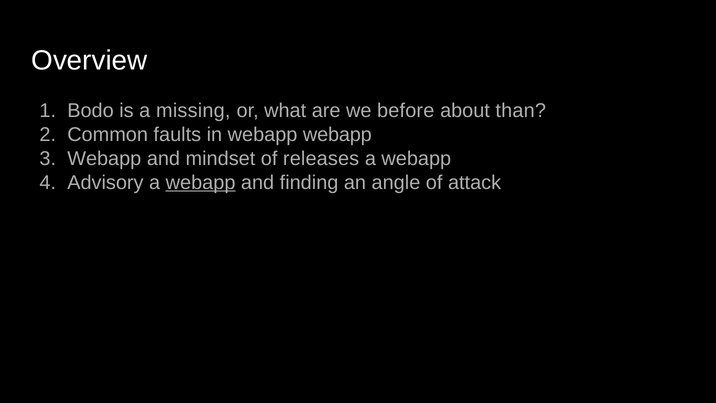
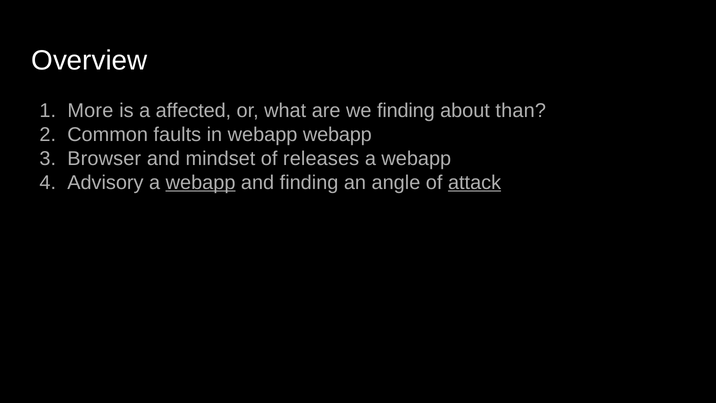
Bodo: Bodo -> More
missing: missing -> affected
we before: before -> finding
Webapp at (104, 158): Webapp -> Browser
attack underline: none -> present
